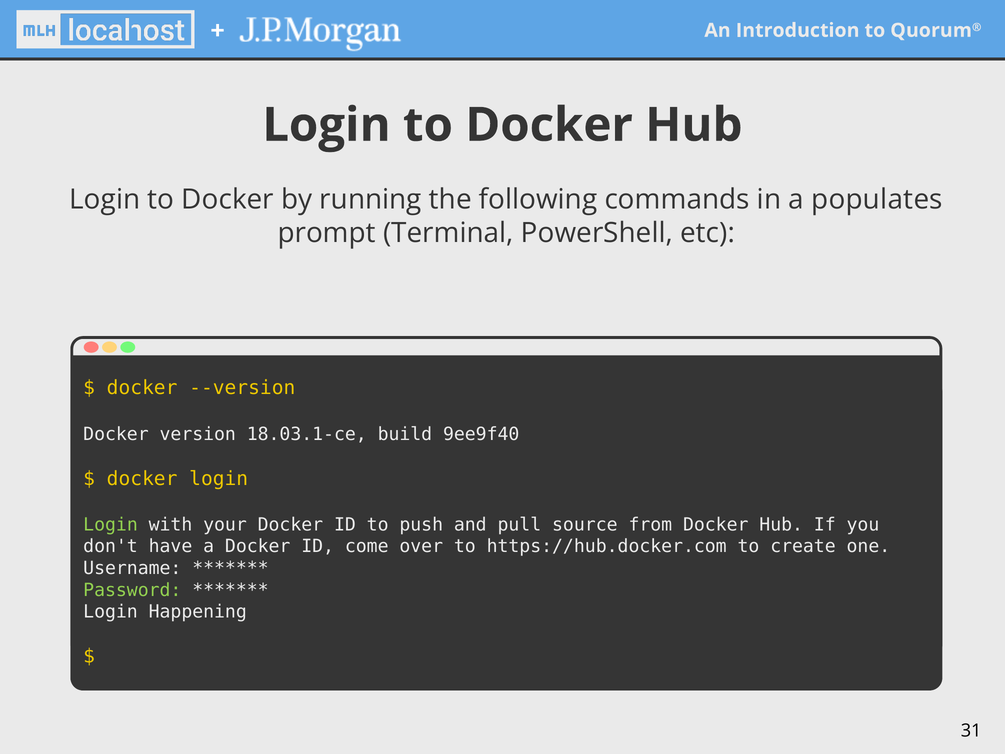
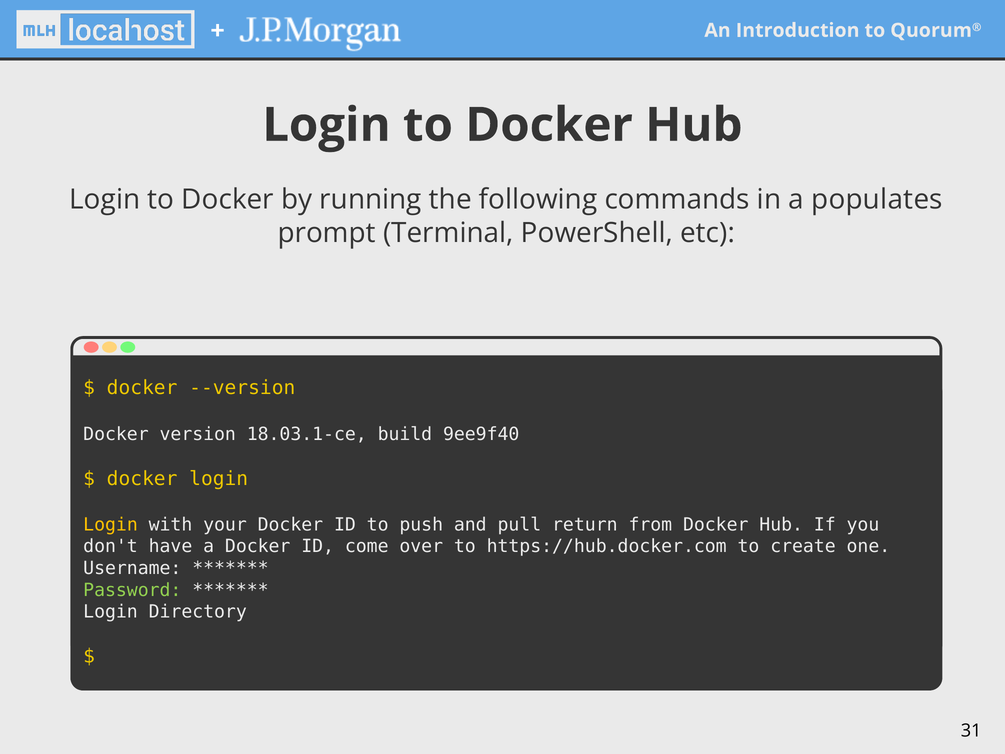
Login at (111, 524) colour: light green -> yellow
source: source -> return
Happening: Happening -> Directory
